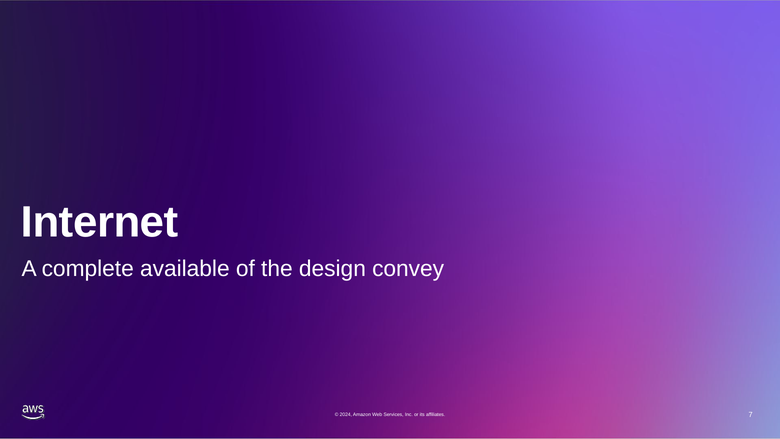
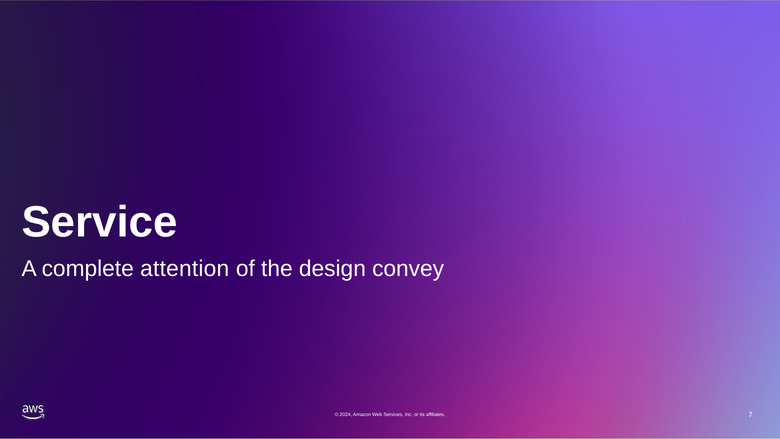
Internet: Internet -> Service
available: available -> attention
